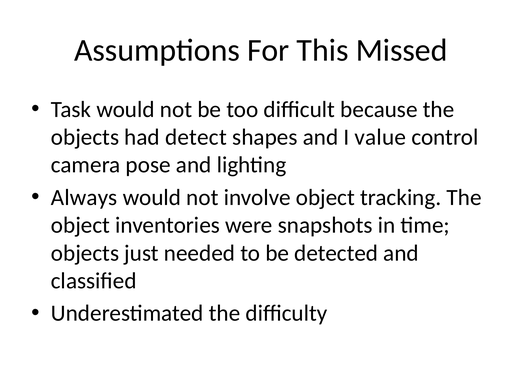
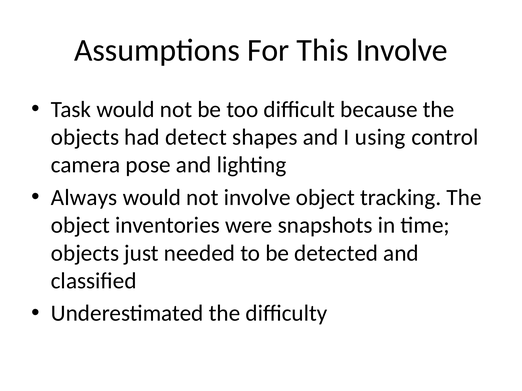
This Missed: Missed -> Involve
value: value -> using
